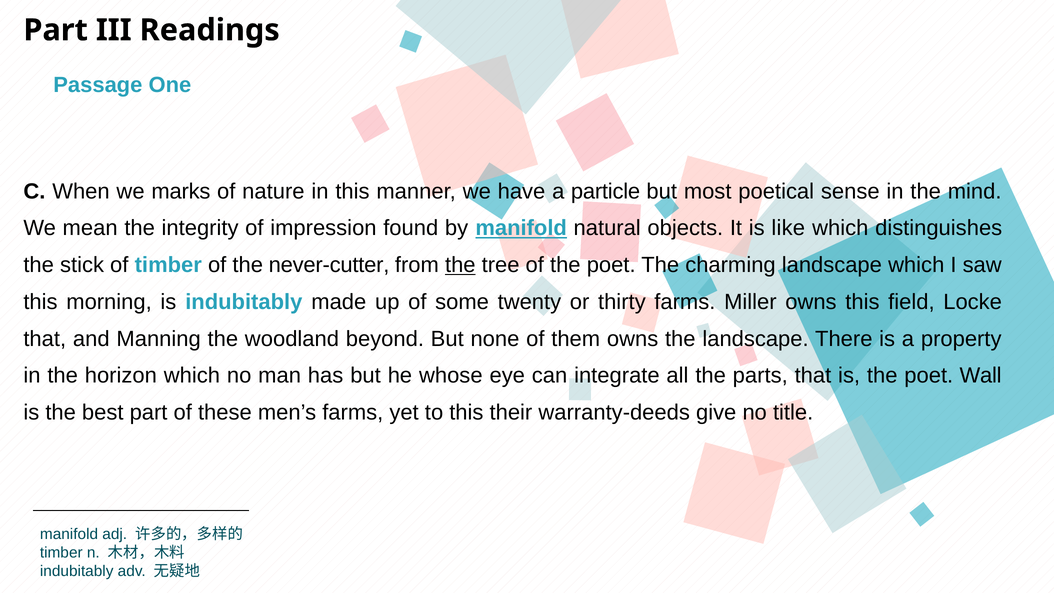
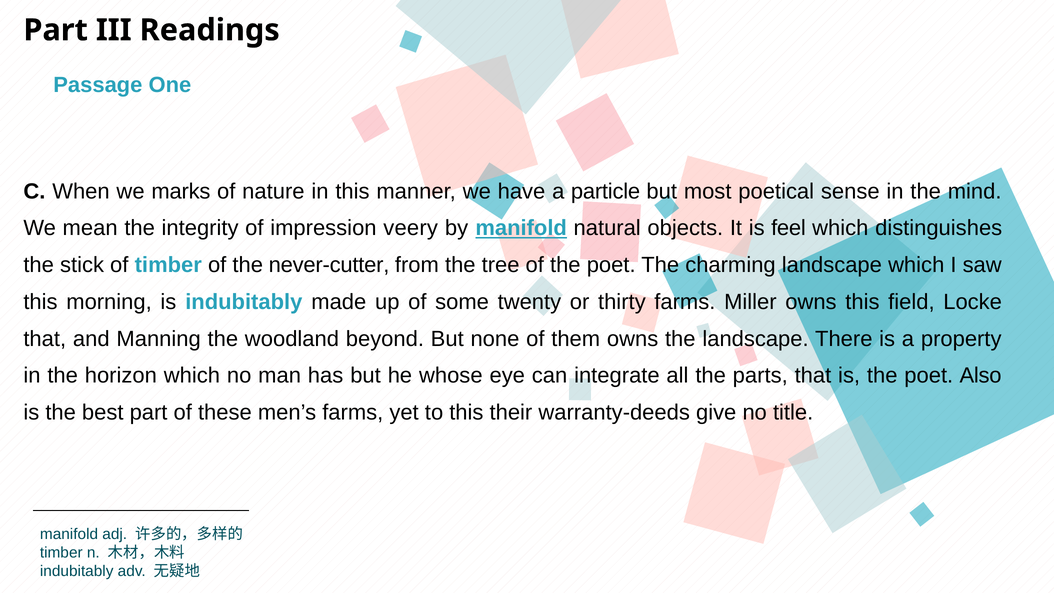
found: found -> veery
like: like -> feel
the at (460, 265) underline: present -> none
Wall: Wall -> Also
